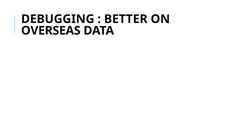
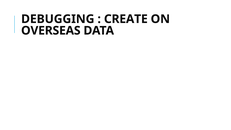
BETTER: BETTER -> CREATE
